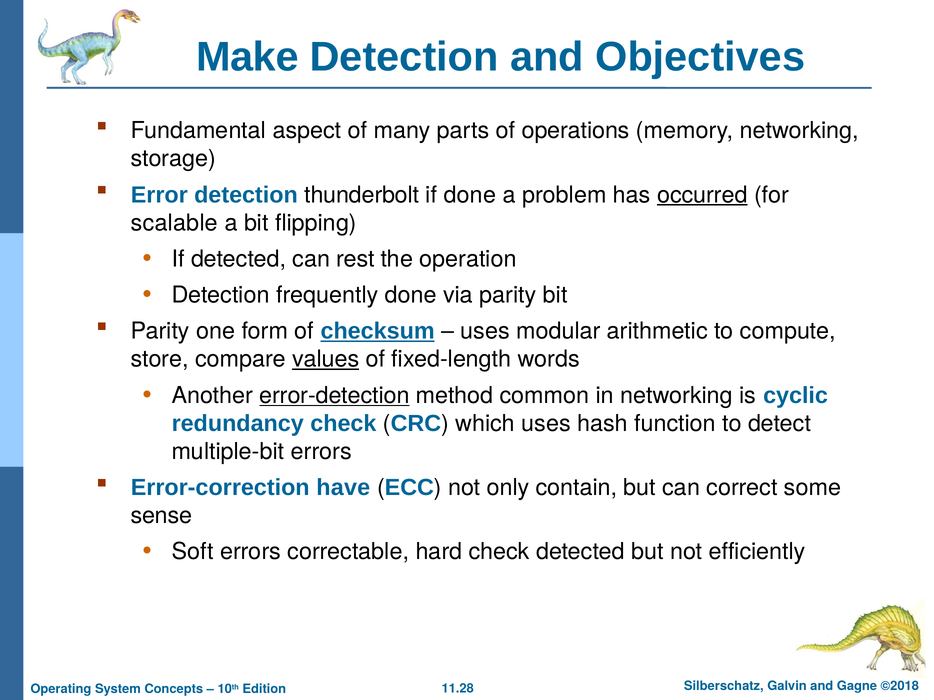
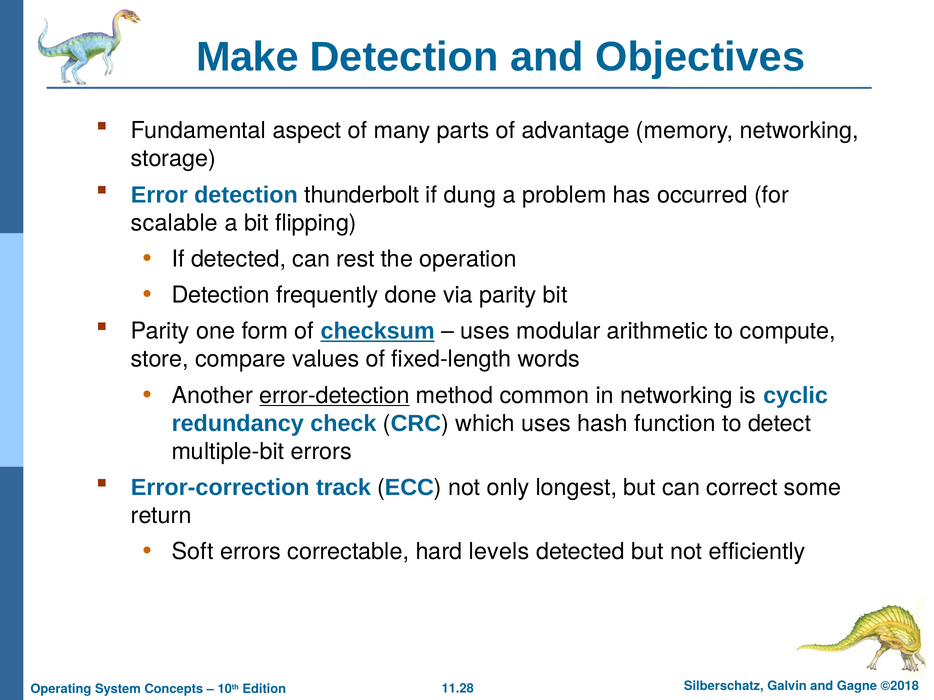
operations: operations -> advantage
if done: done -> dung
occurred underline: present -> none
values underline: present -> none
have: have -> track
contain: contain -> longest
sense: sense -> return
hard check: check -> levels
